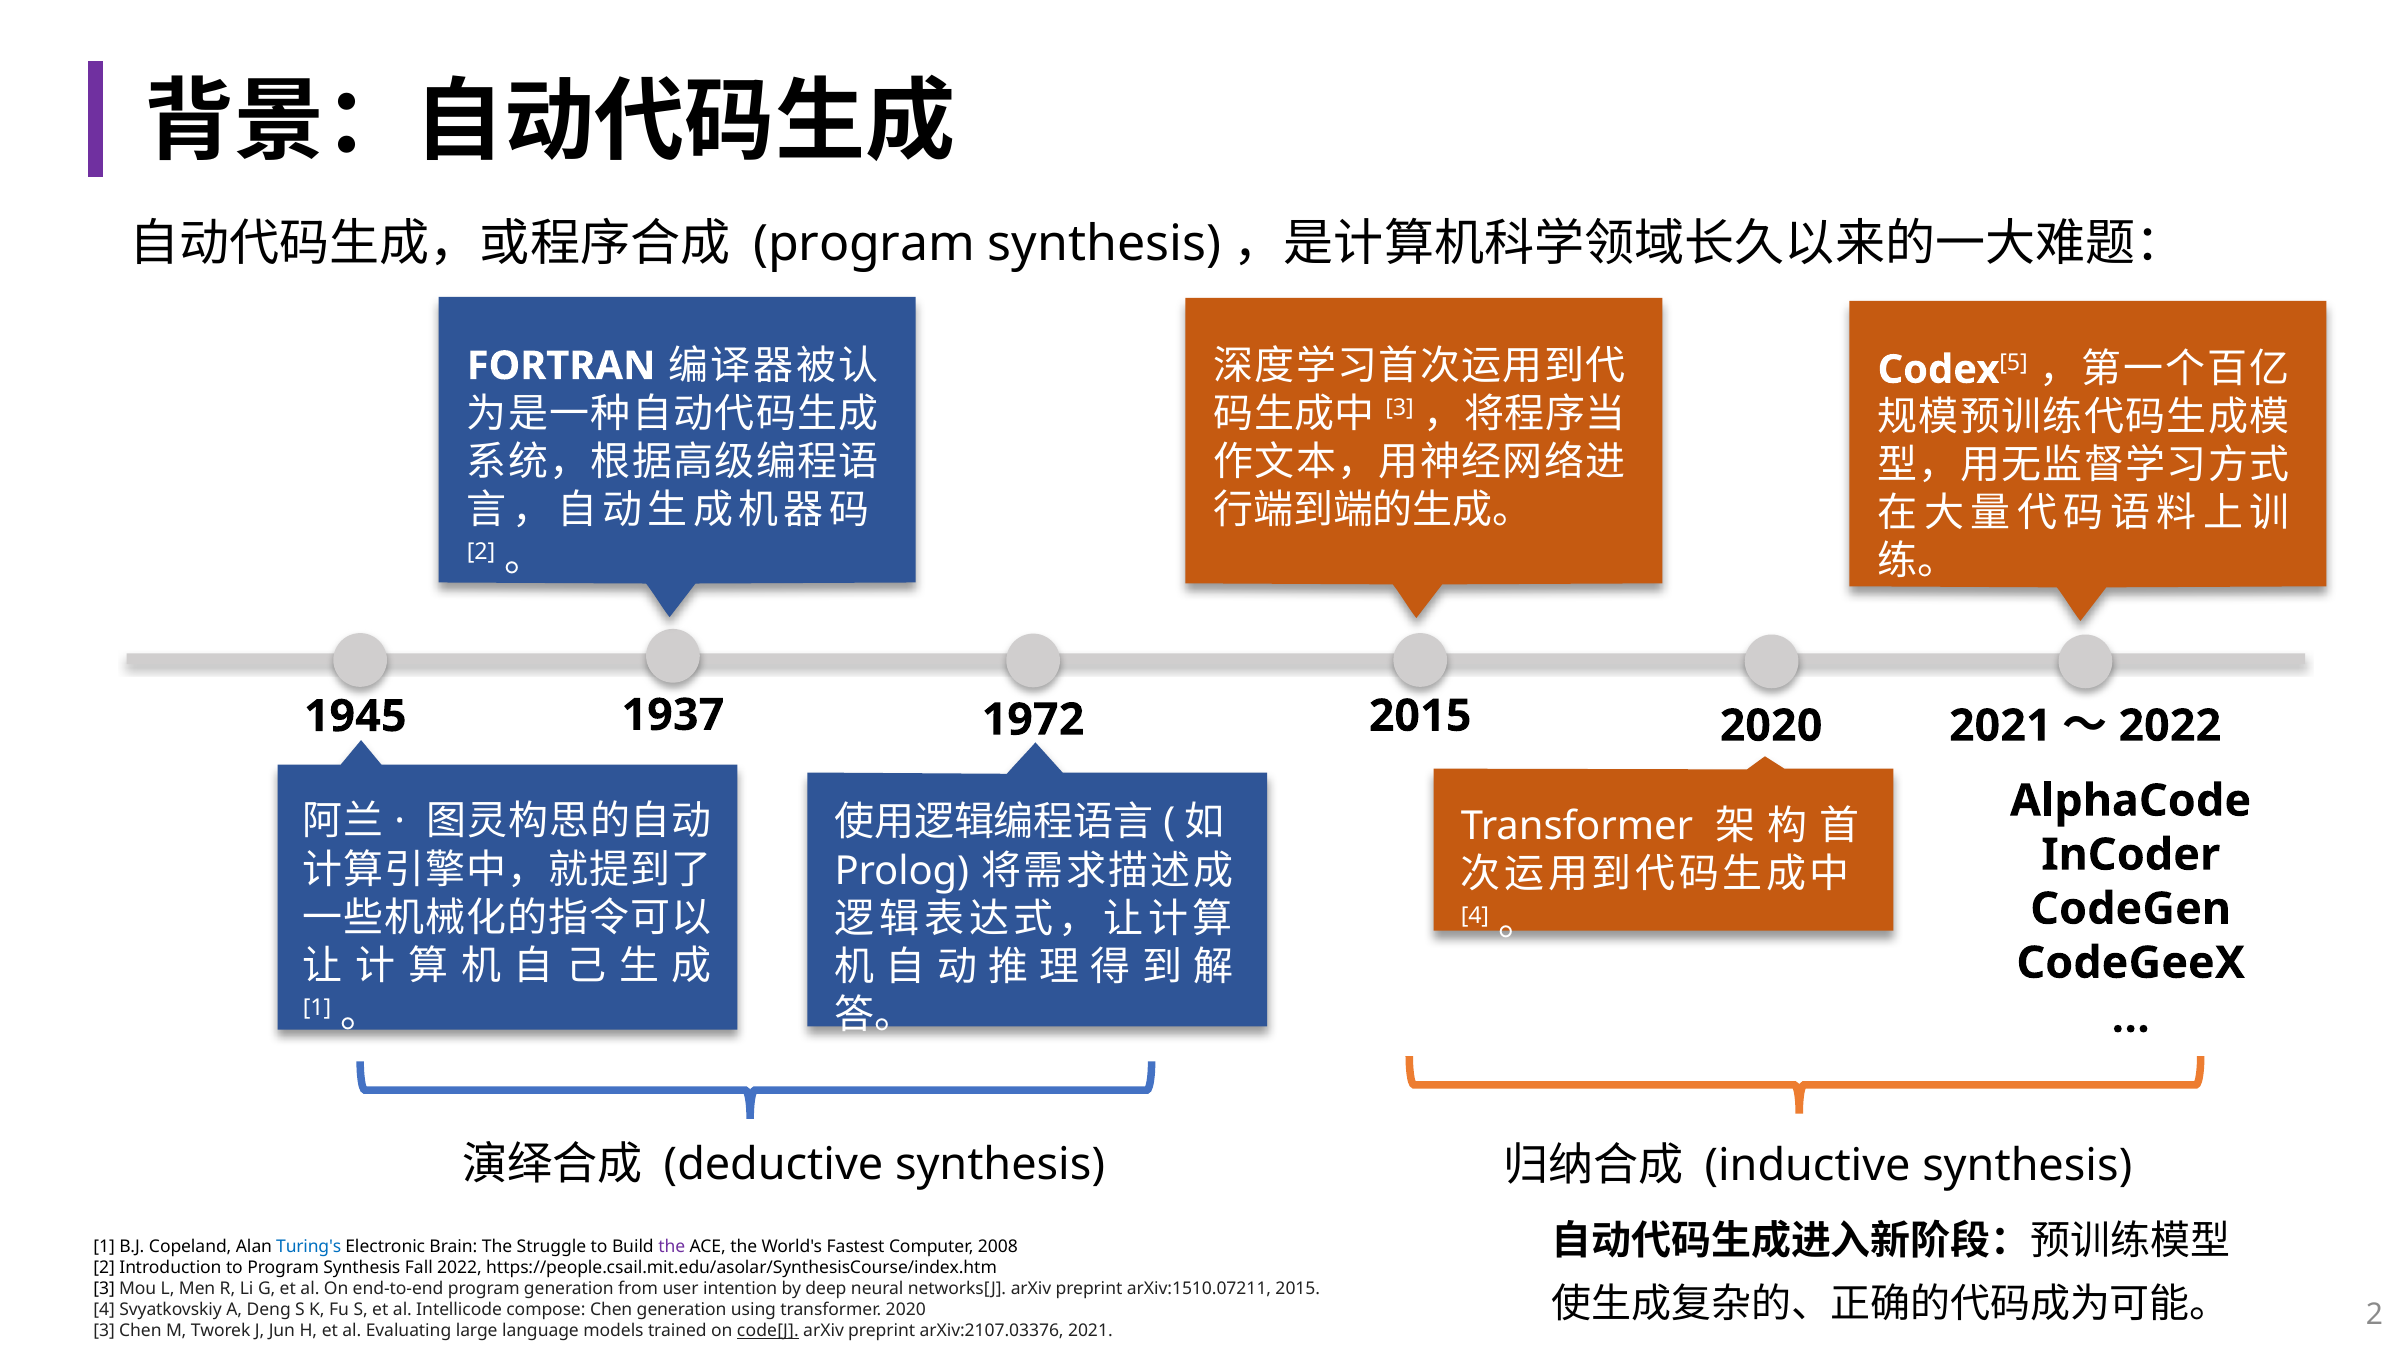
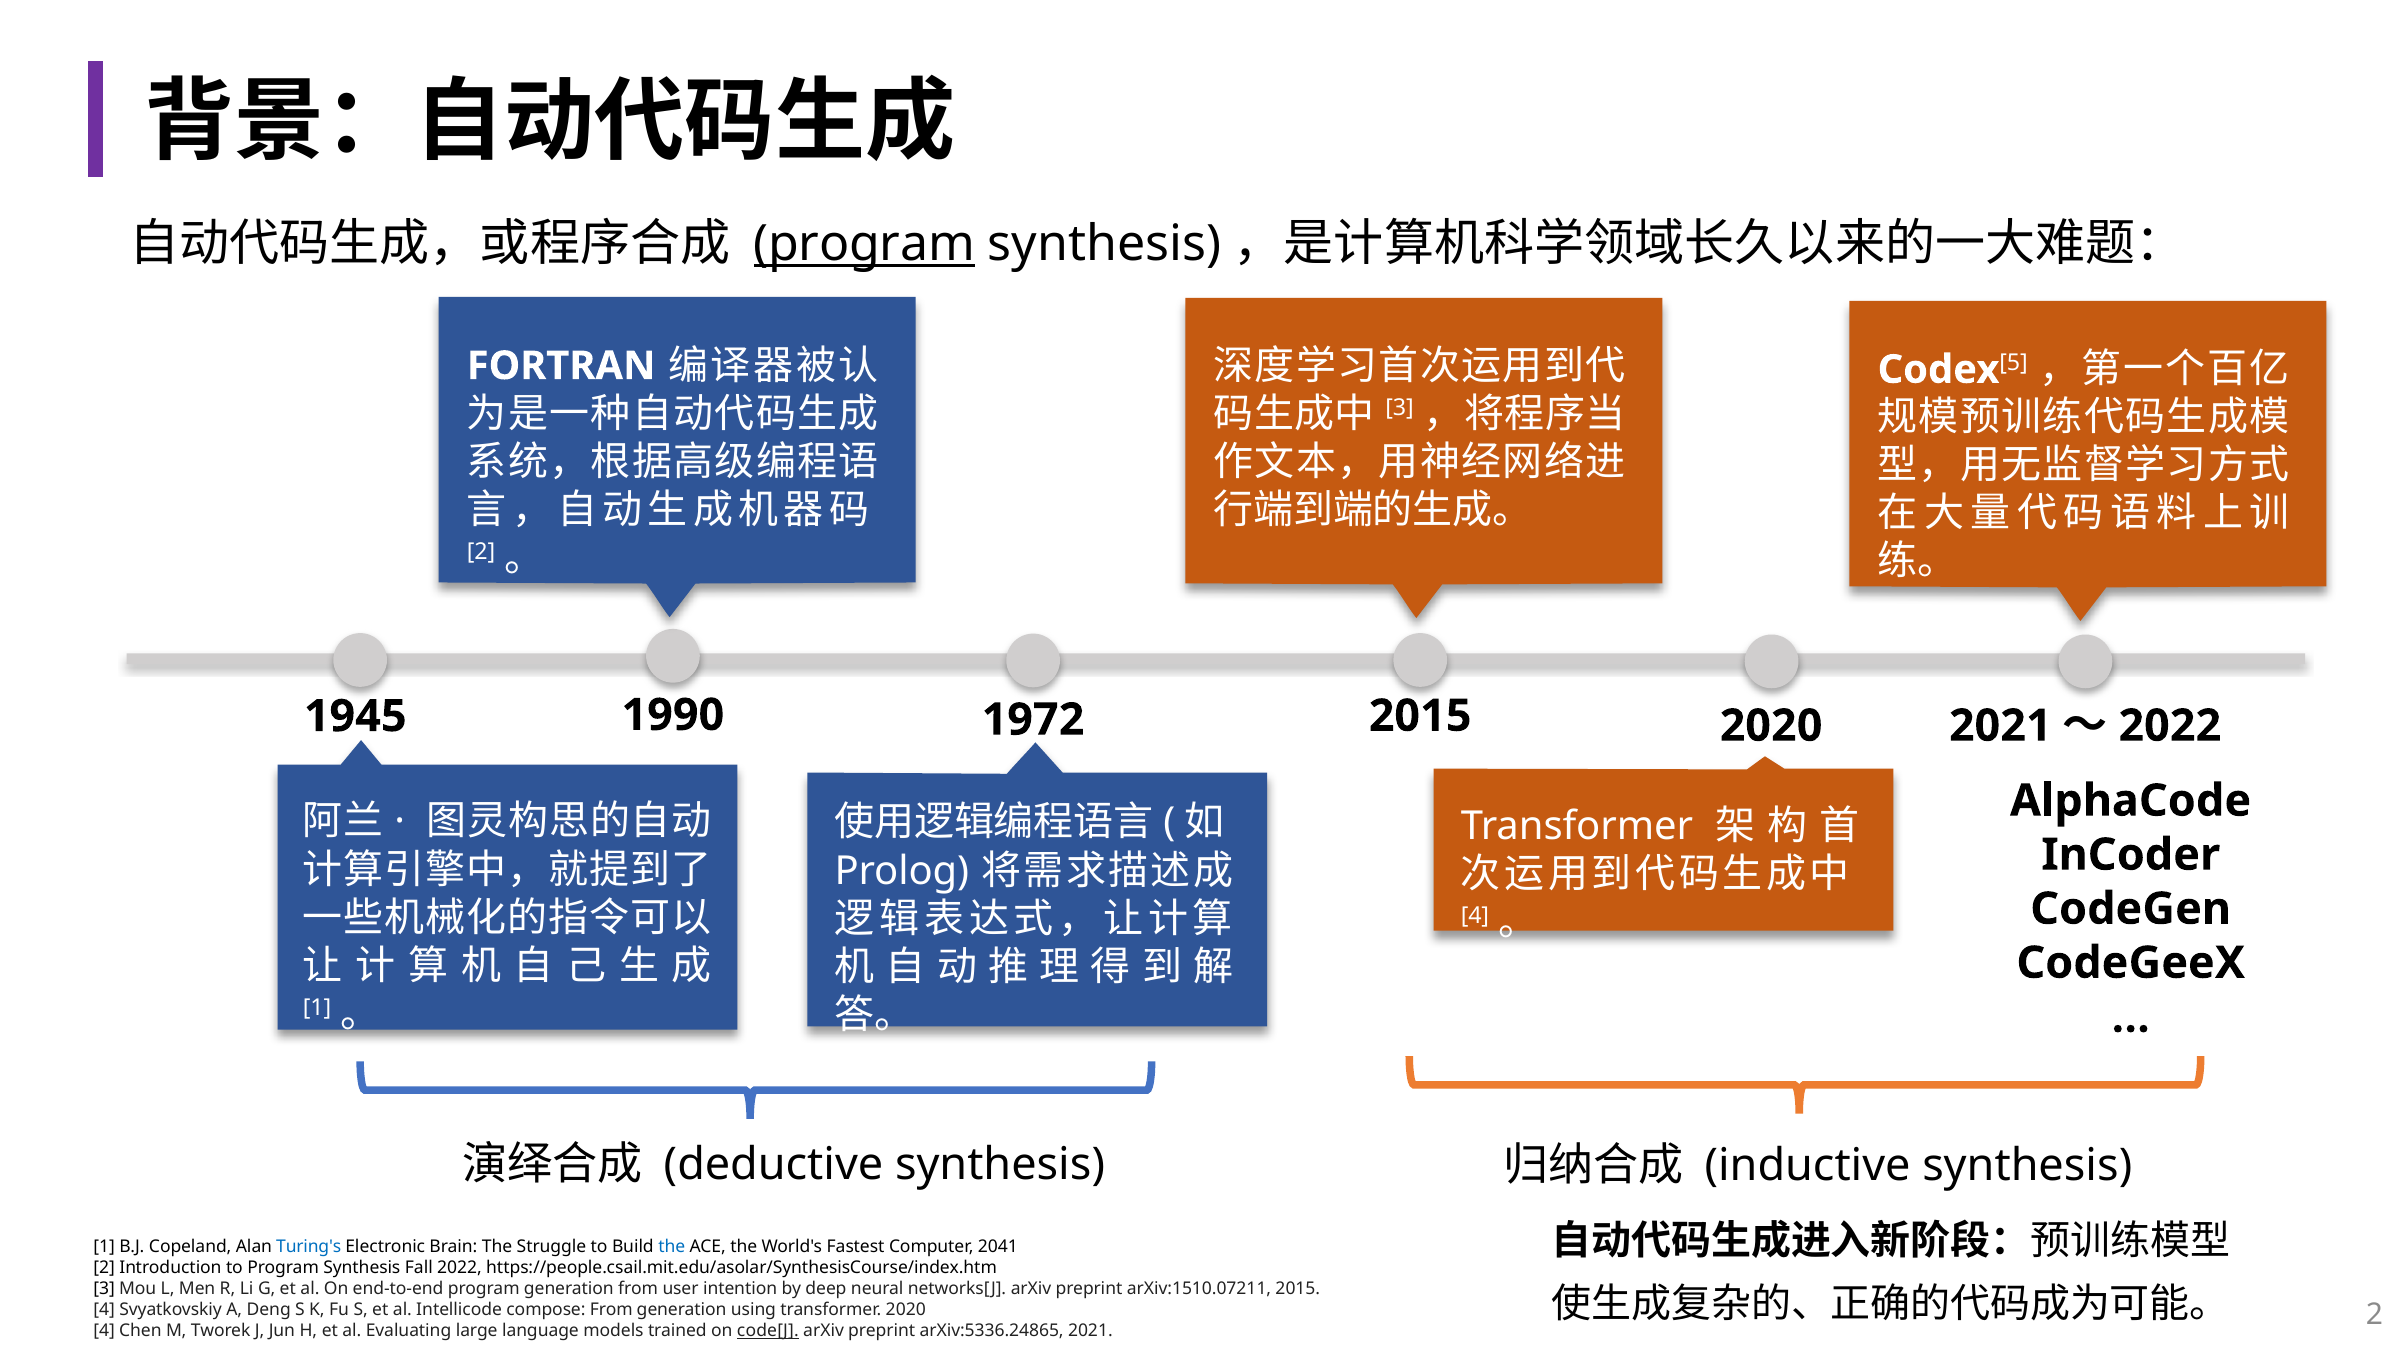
program at (864, 244) underline: none -> present
1937: 1937 -> 1990
the at (672, 1247) colour: purple -> blue
2008: 2008 -> 2041
compose Chen: Chen -> From
3 at (104, 1331): 3 -> 4
arXiv:2107.03376: arXiv:2107.03376 -> arXiv:5336.24865
